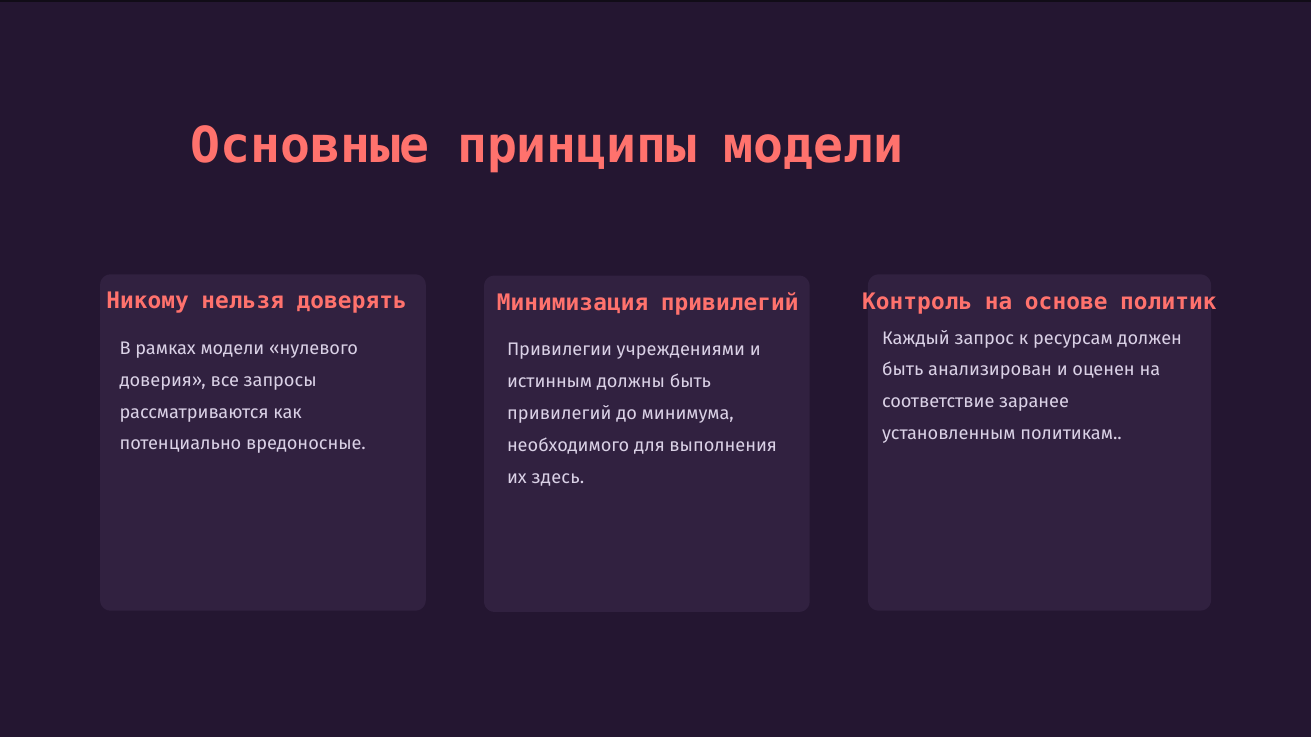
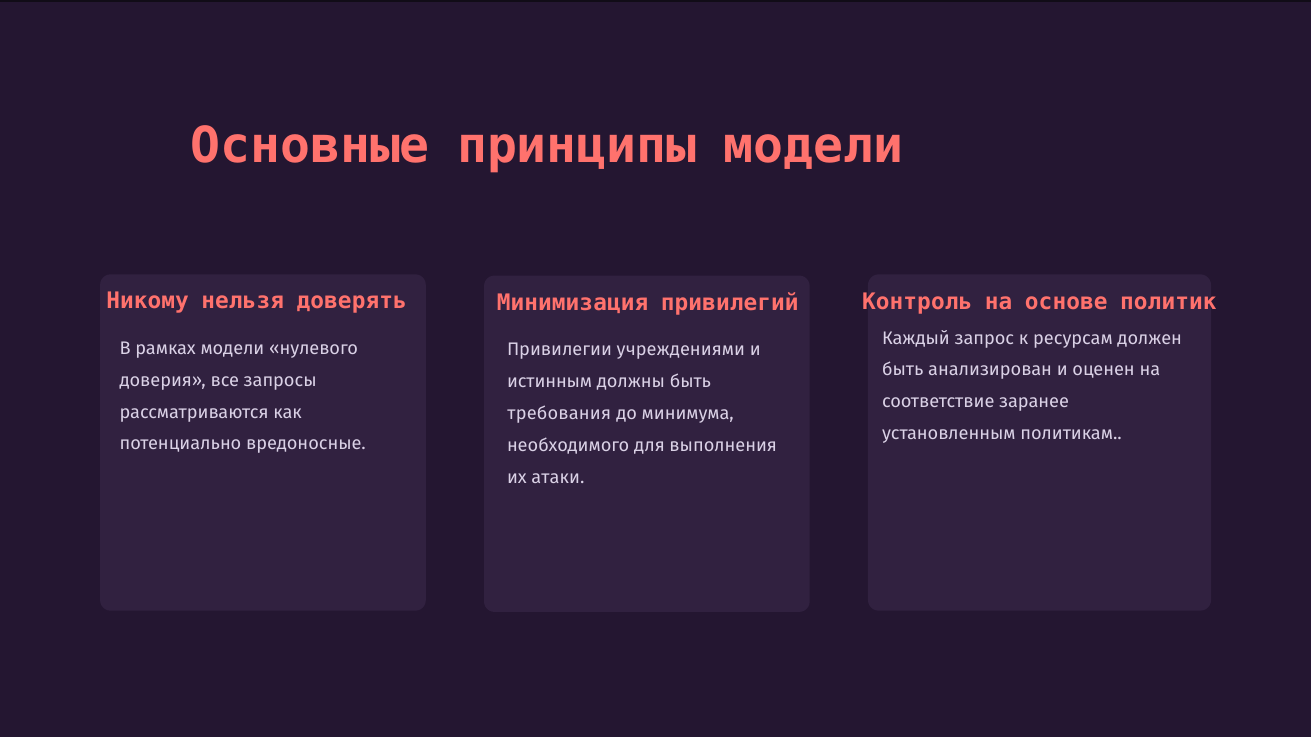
привилегий at (559, 414): привилегий -> требования
здесь: здесь -> атаки
